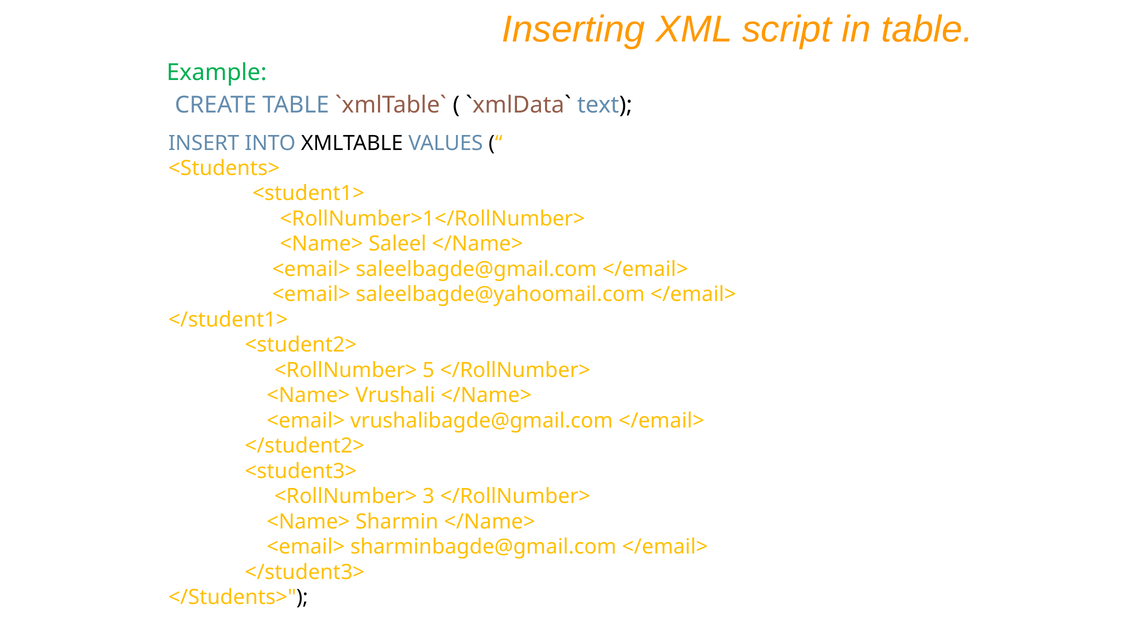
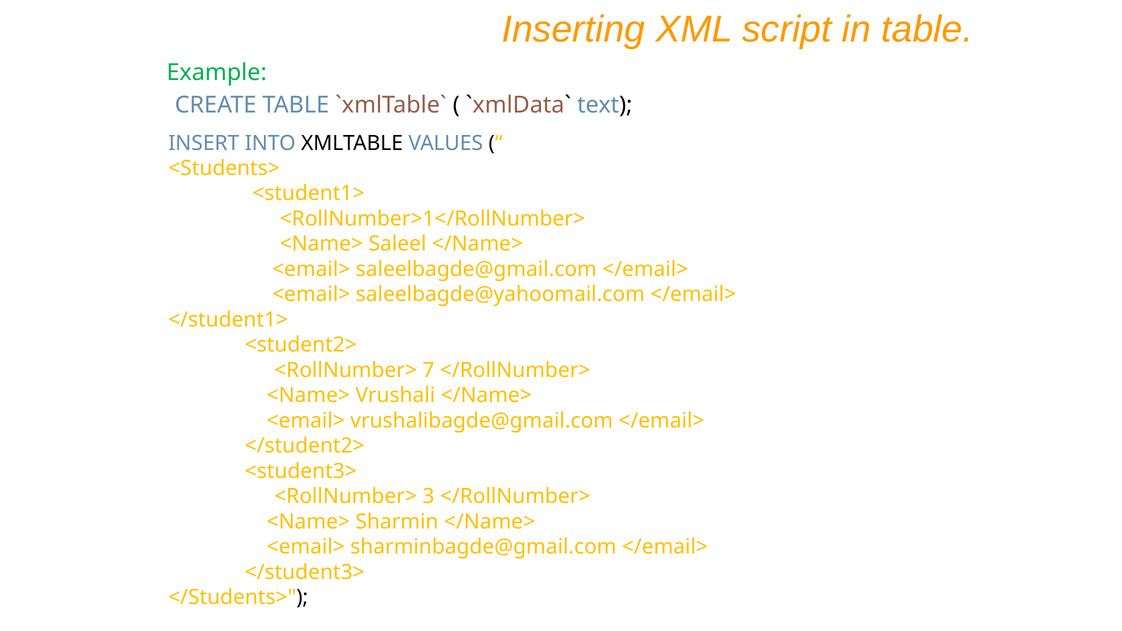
5: 5 -> 7
